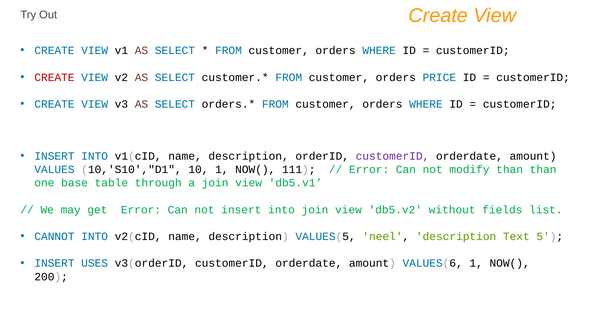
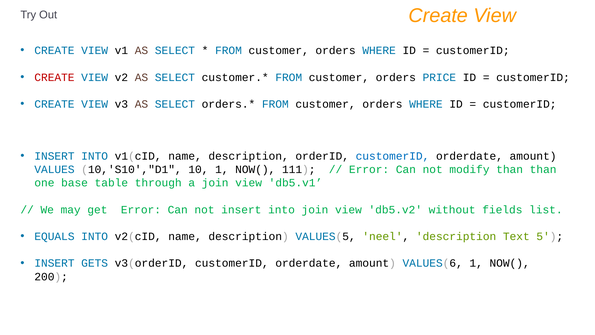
customerID at (392, 156) colour: purple -> blue
CANNOT: CANNOT -> EQUALS
USES: USES -> GETS
